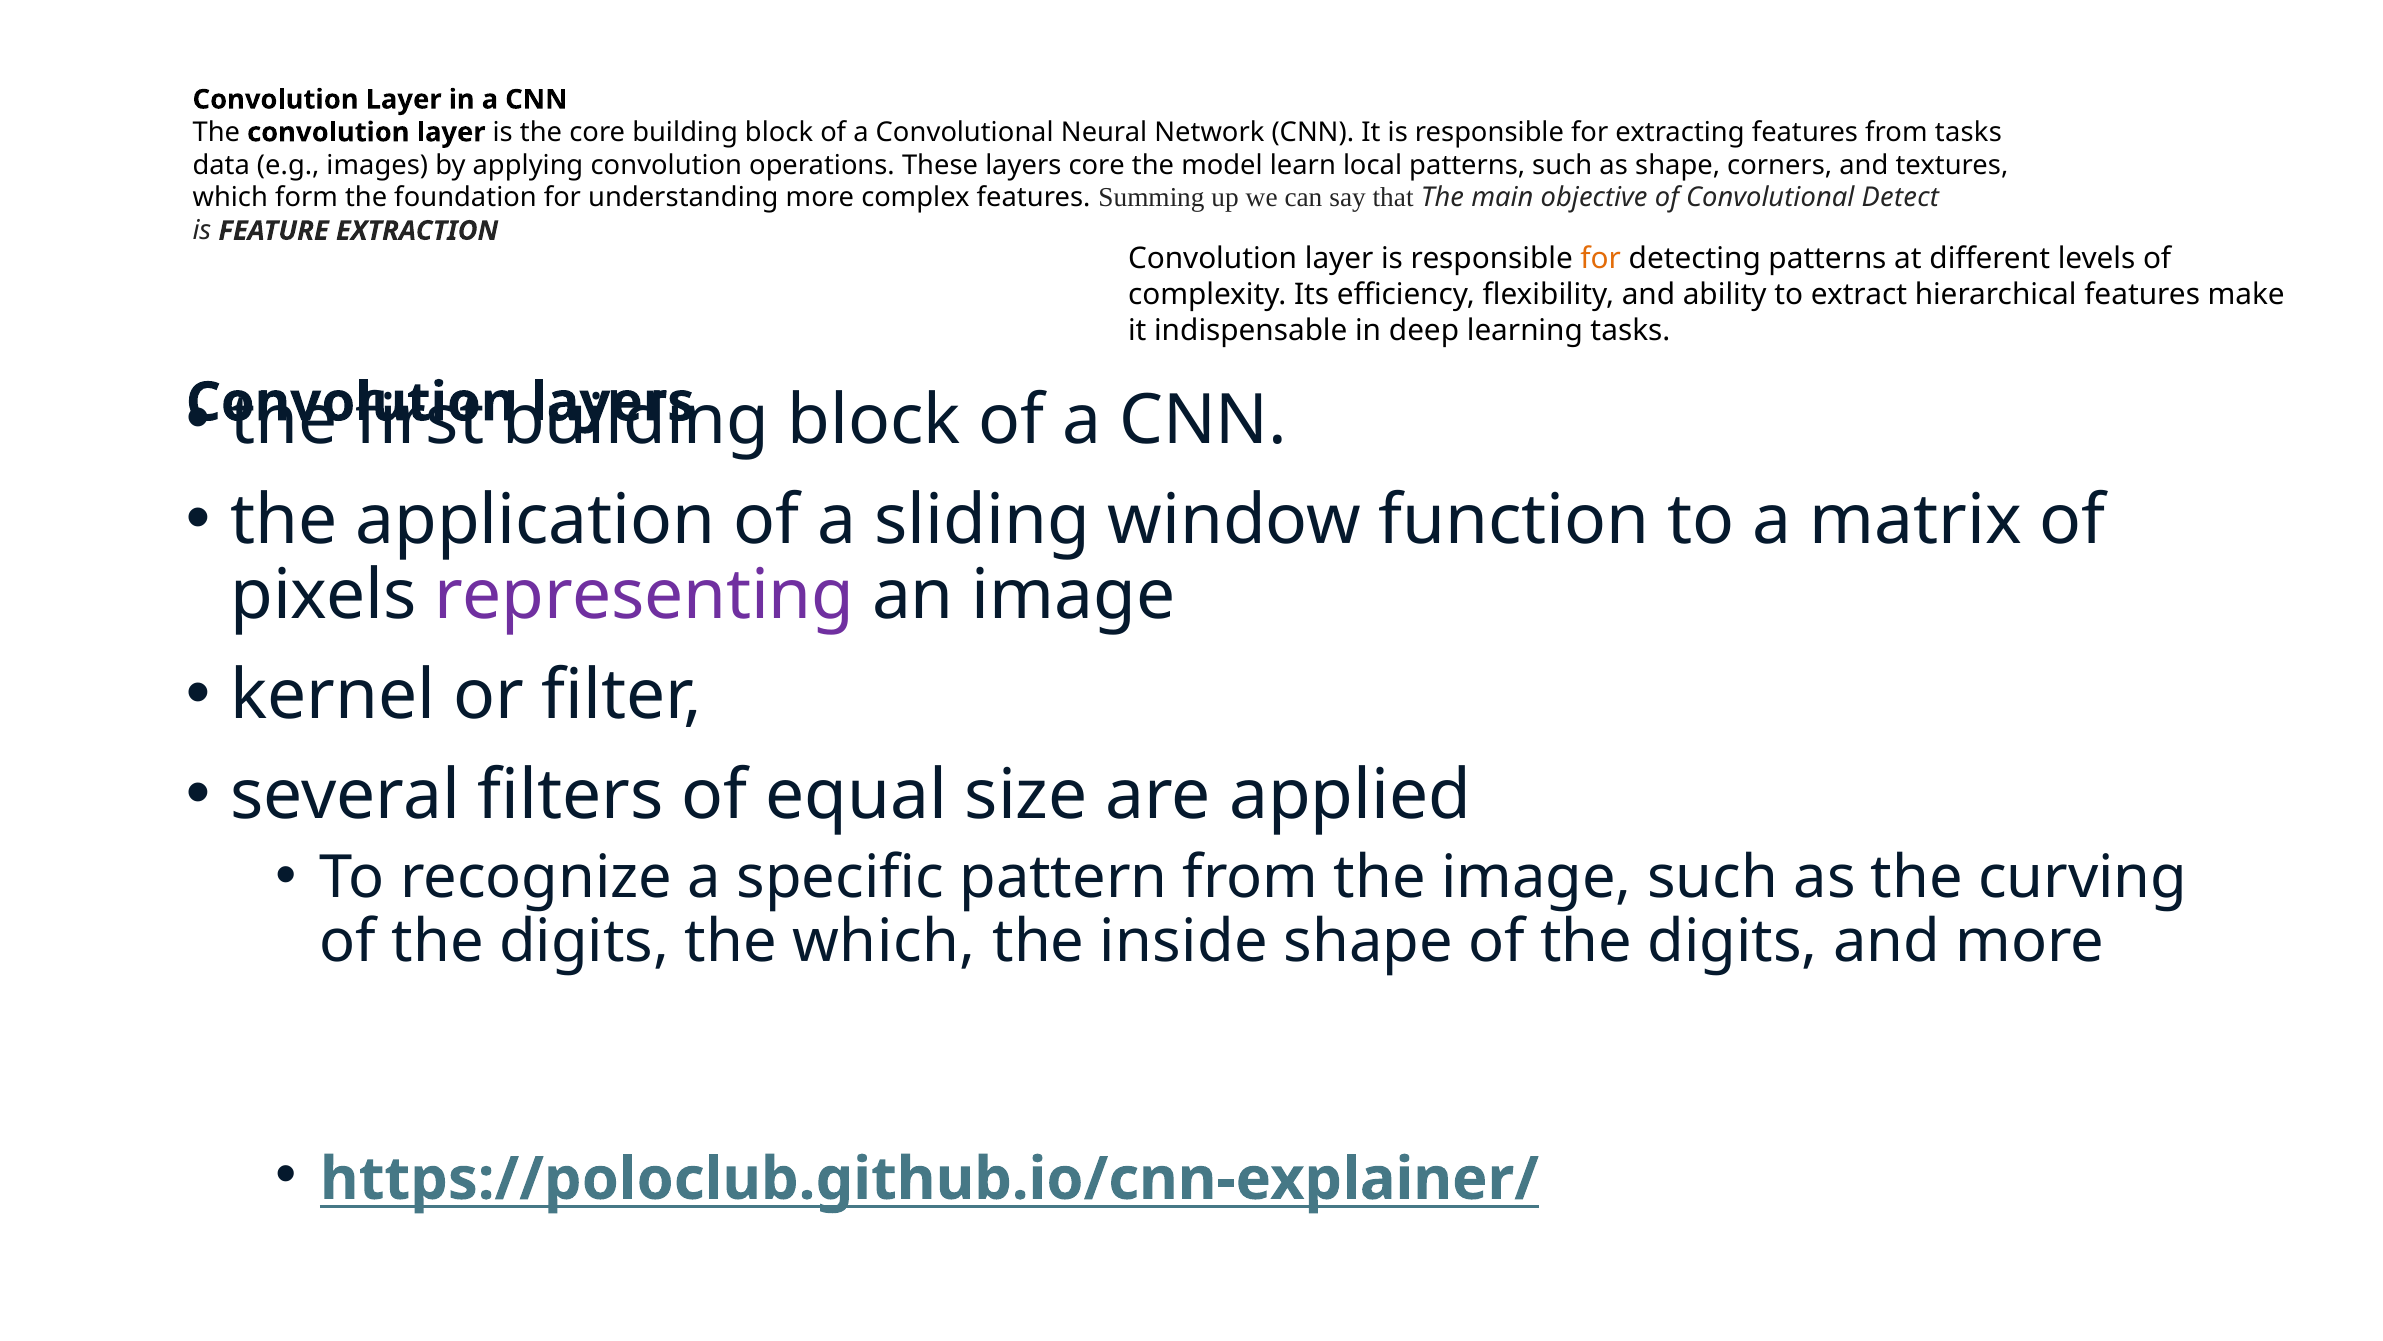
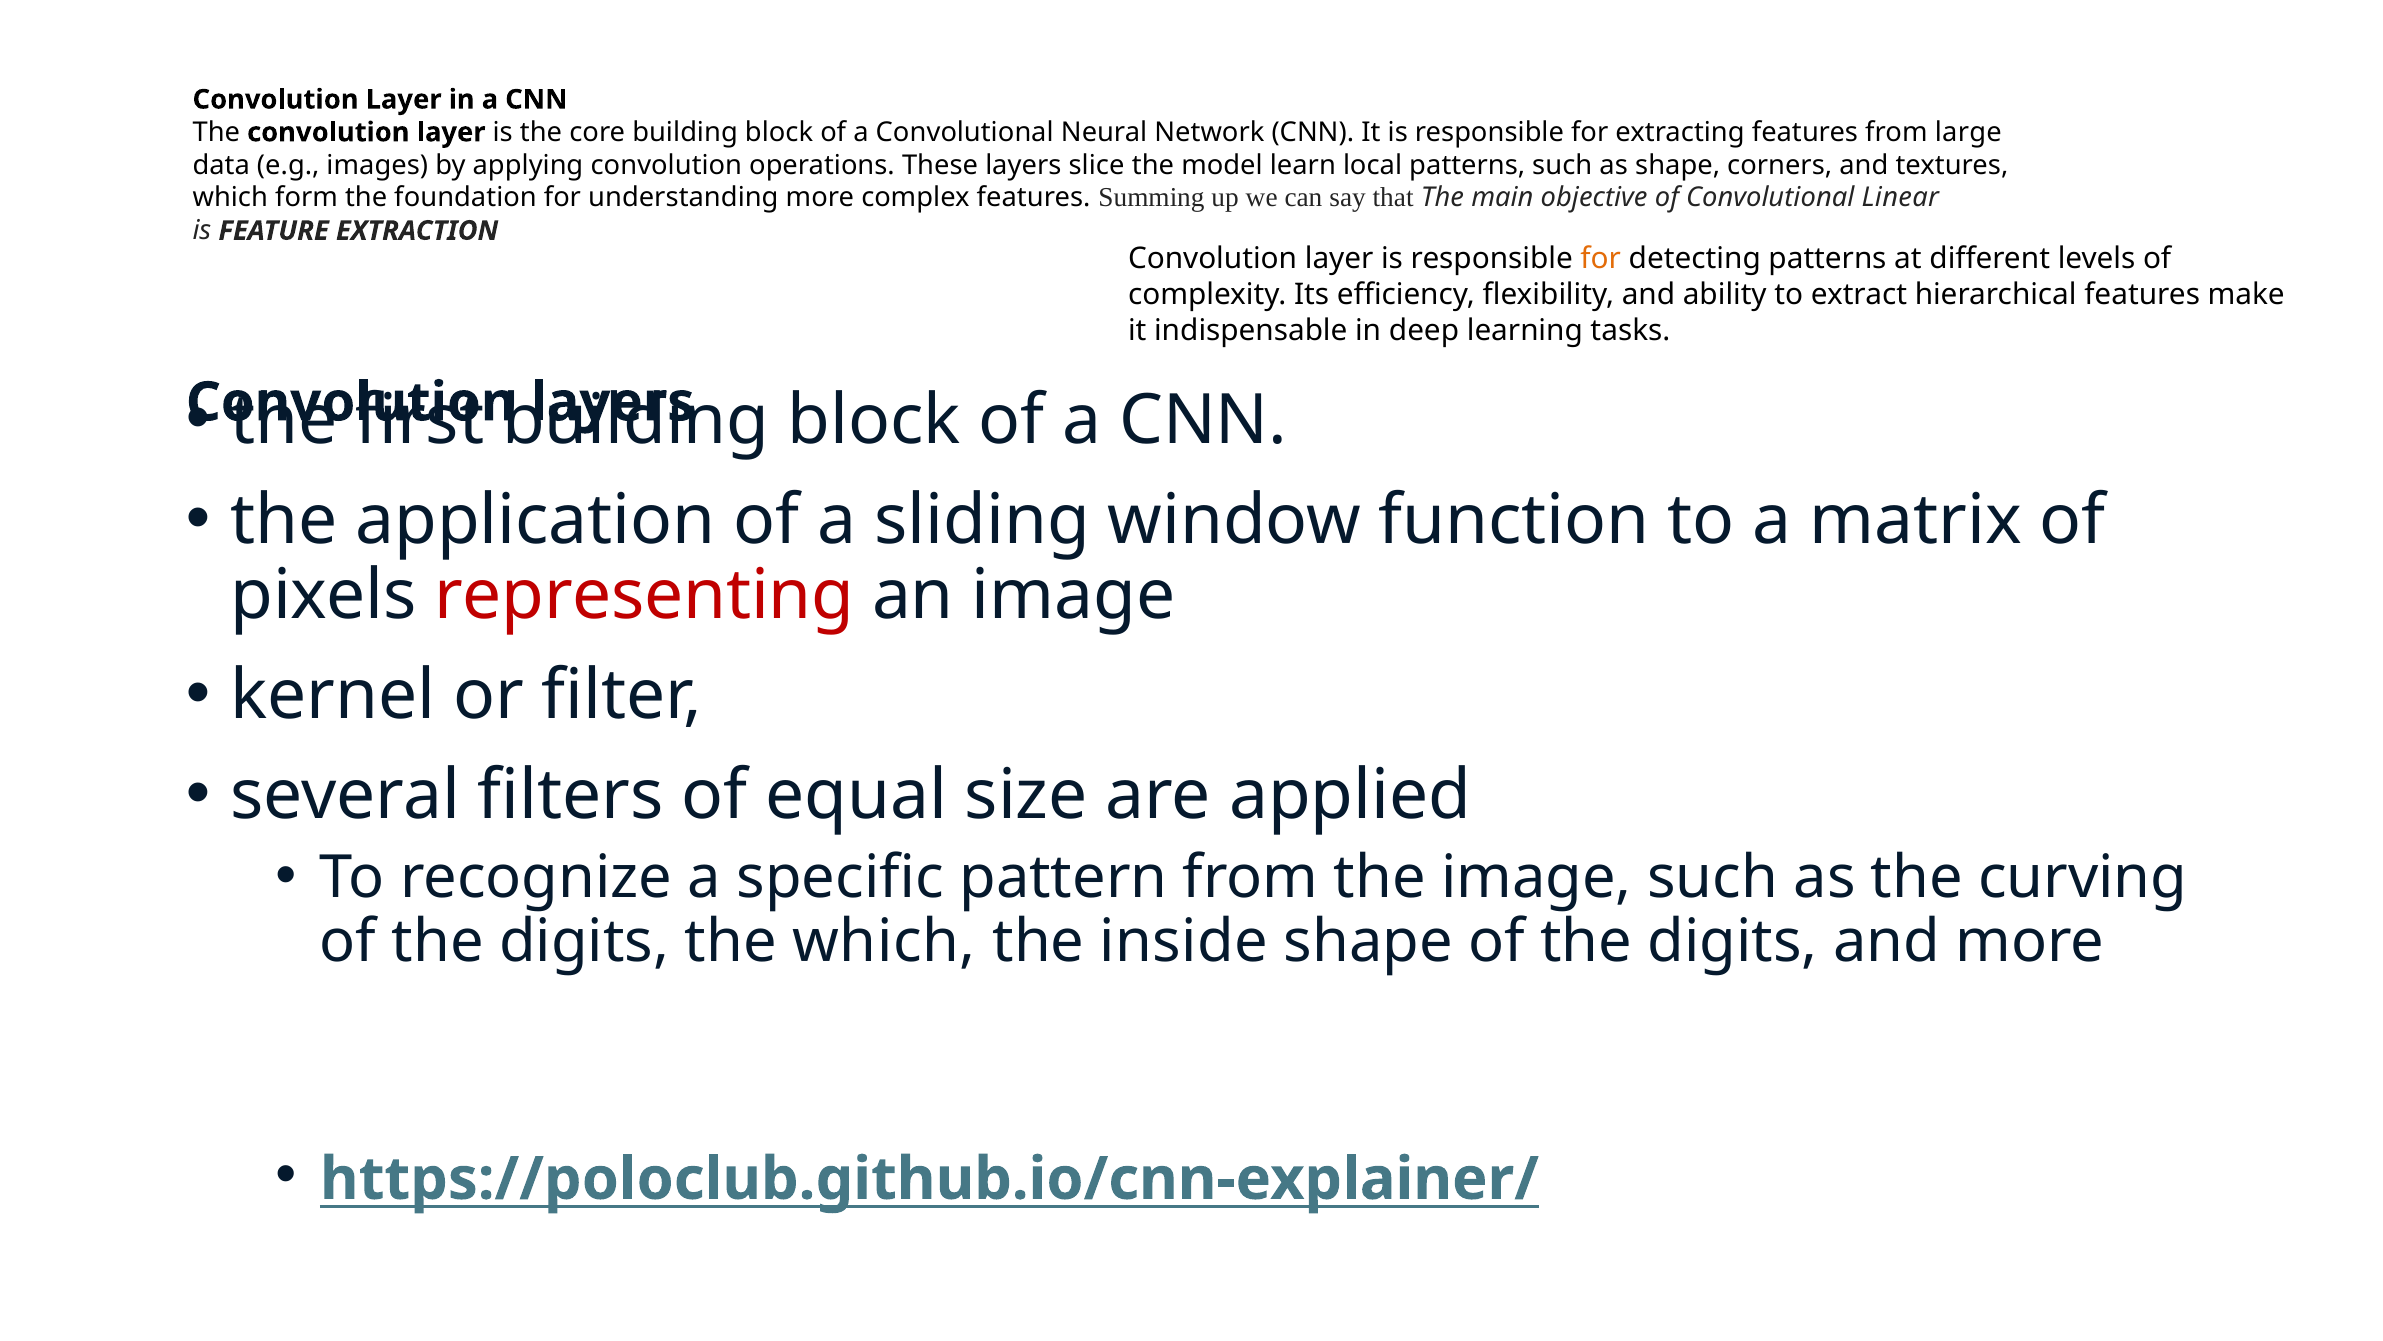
from tasks: tasks -> large
layers core: core -> slice
Detect: Detect -> Linear
representing colour: purple -> red
